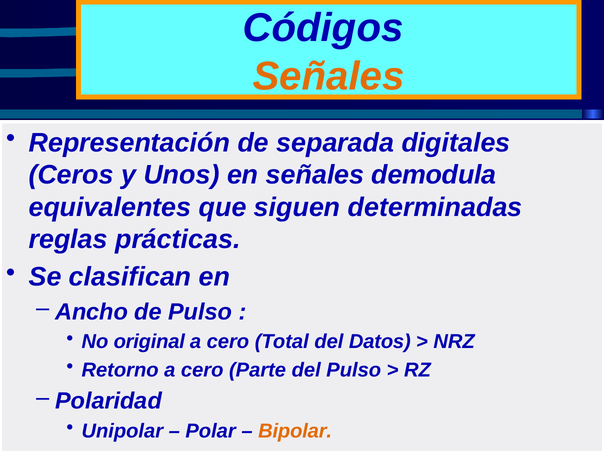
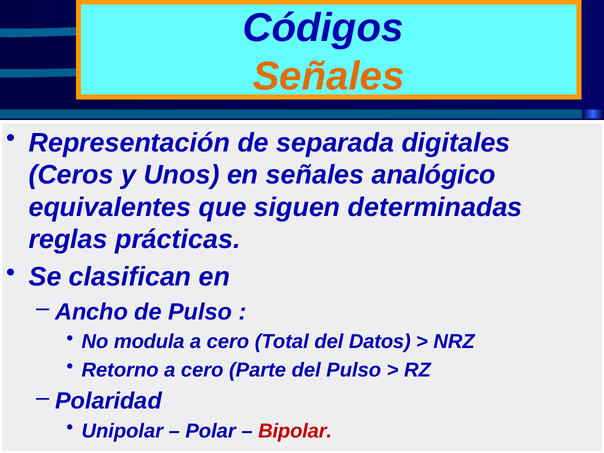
demodula: demodula -> analógico
original: original -> modula
Bipolar colour: orange -> red
